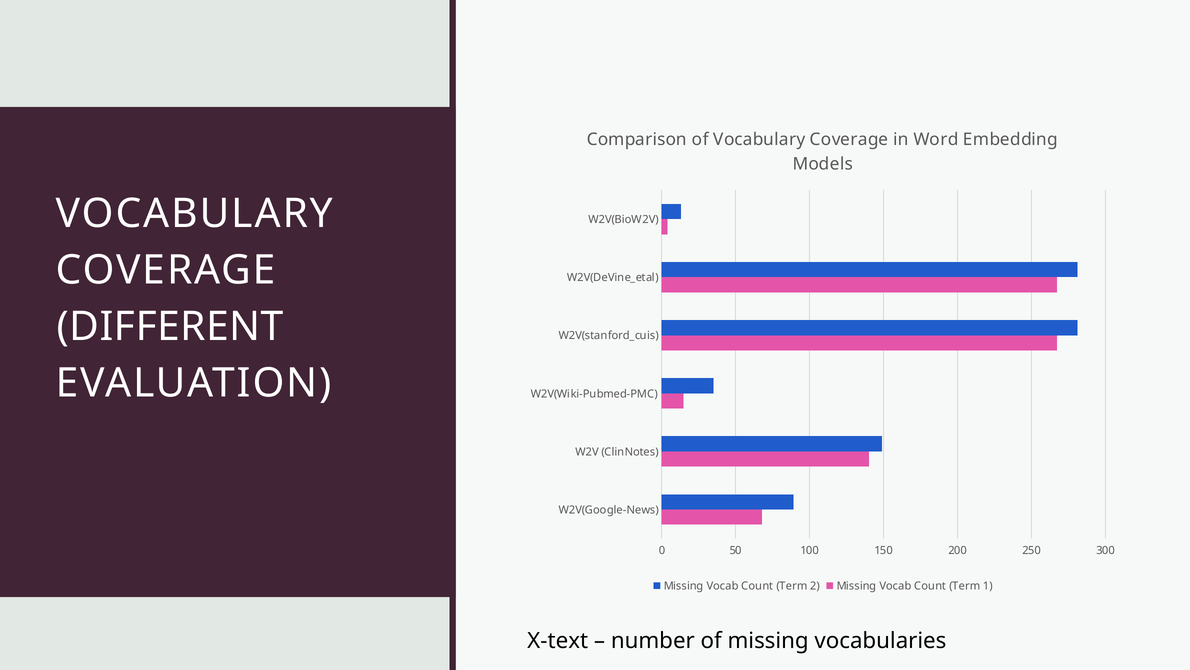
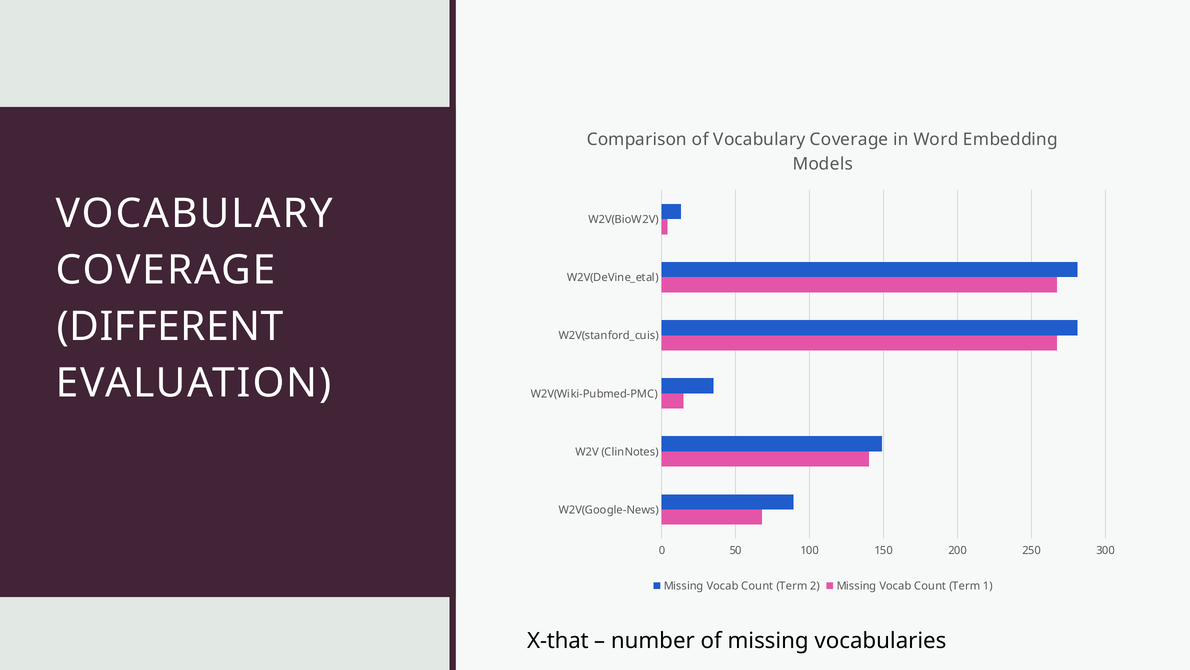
X-text: X-text -> X-that
